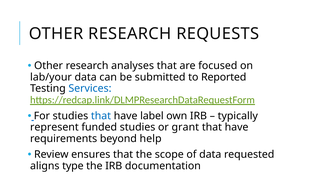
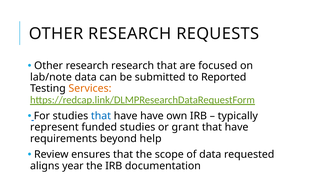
research analyses: analyses -> research
lab/your: lab/your -> lab/note
Services colour: blue -> orange
have label: label -> have
type: type -> year
